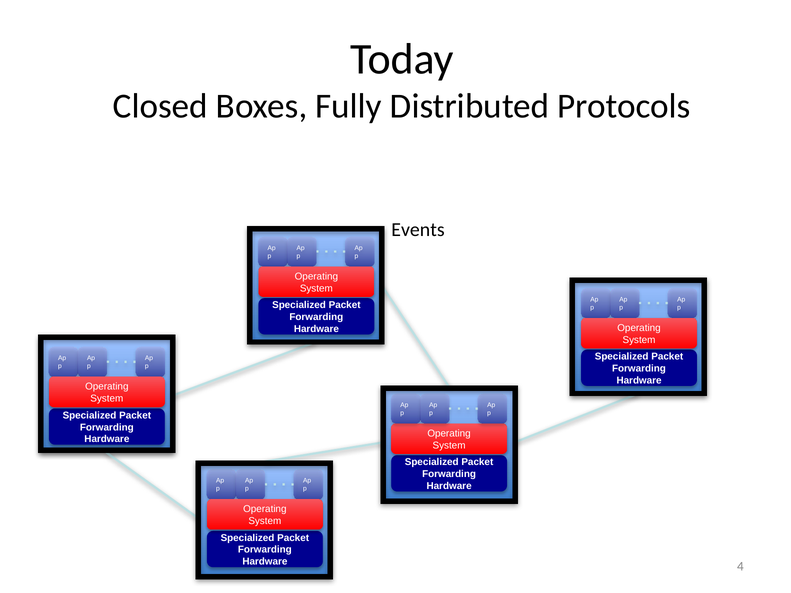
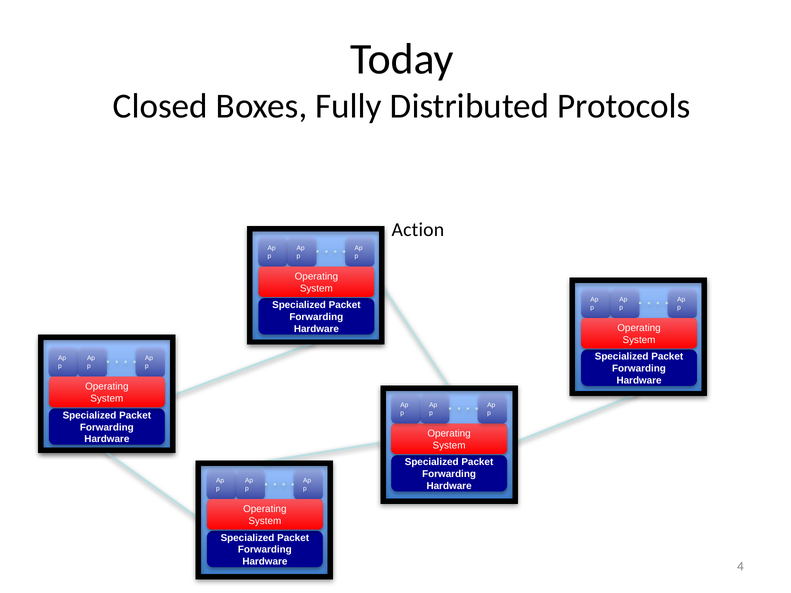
Events: Events -> Action
